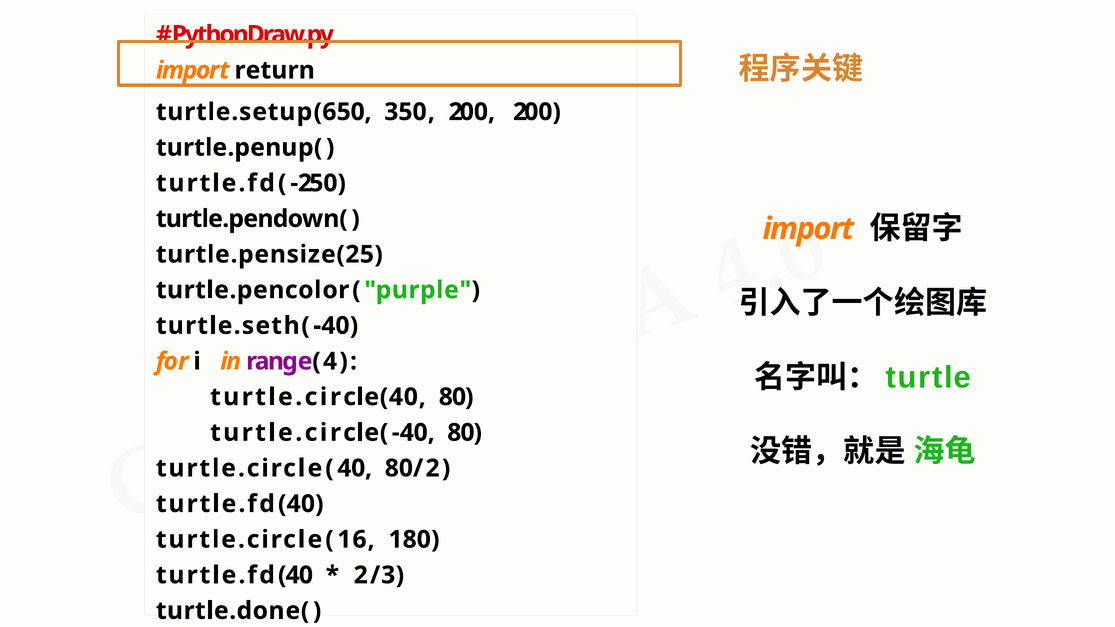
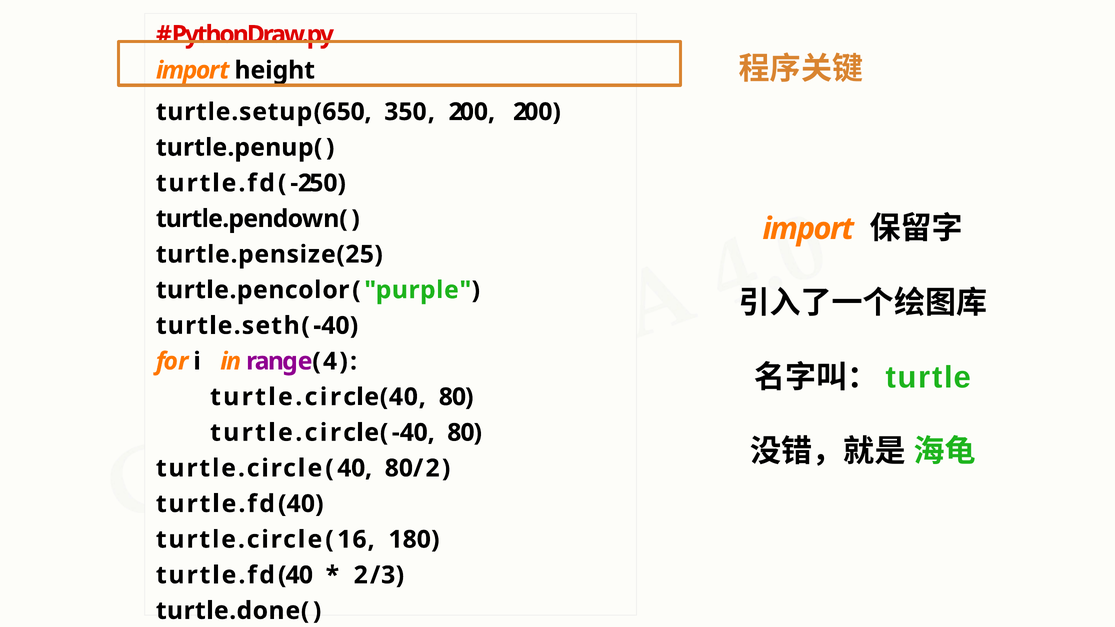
return: return -> height
